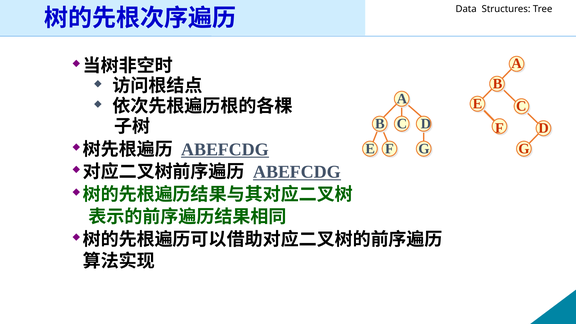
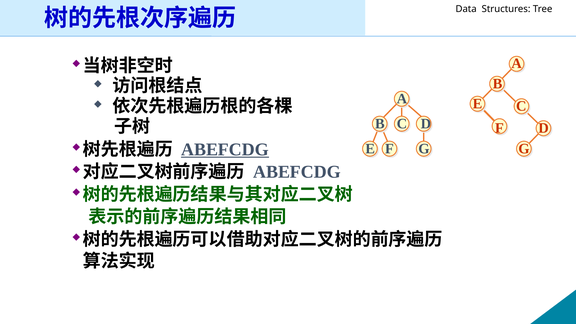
ABEFCDG at (297, 172) underline: present -> none
